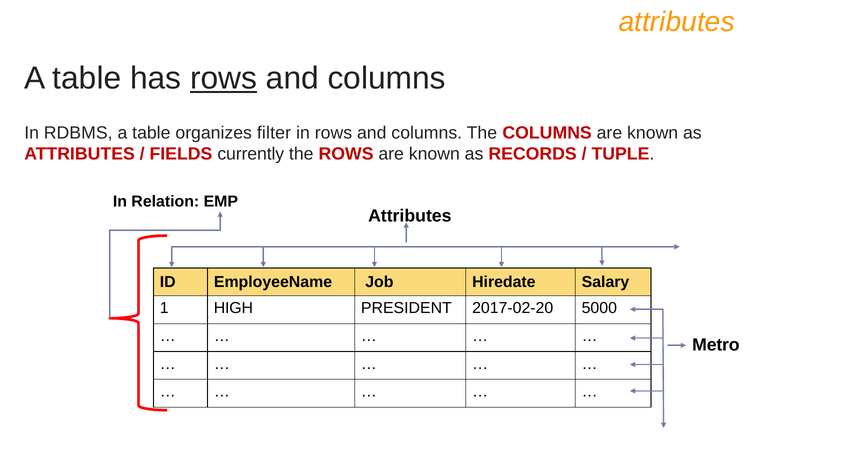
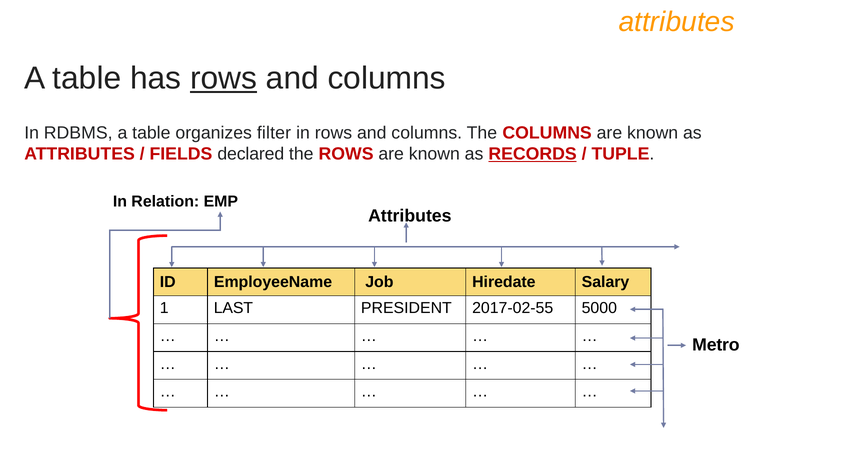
currently: currently -> declared
RECORDS underline: none -> present
HIGH: HIGH -> LAST
2017-02-20: 2017-02-20 -> 2017-02-55
